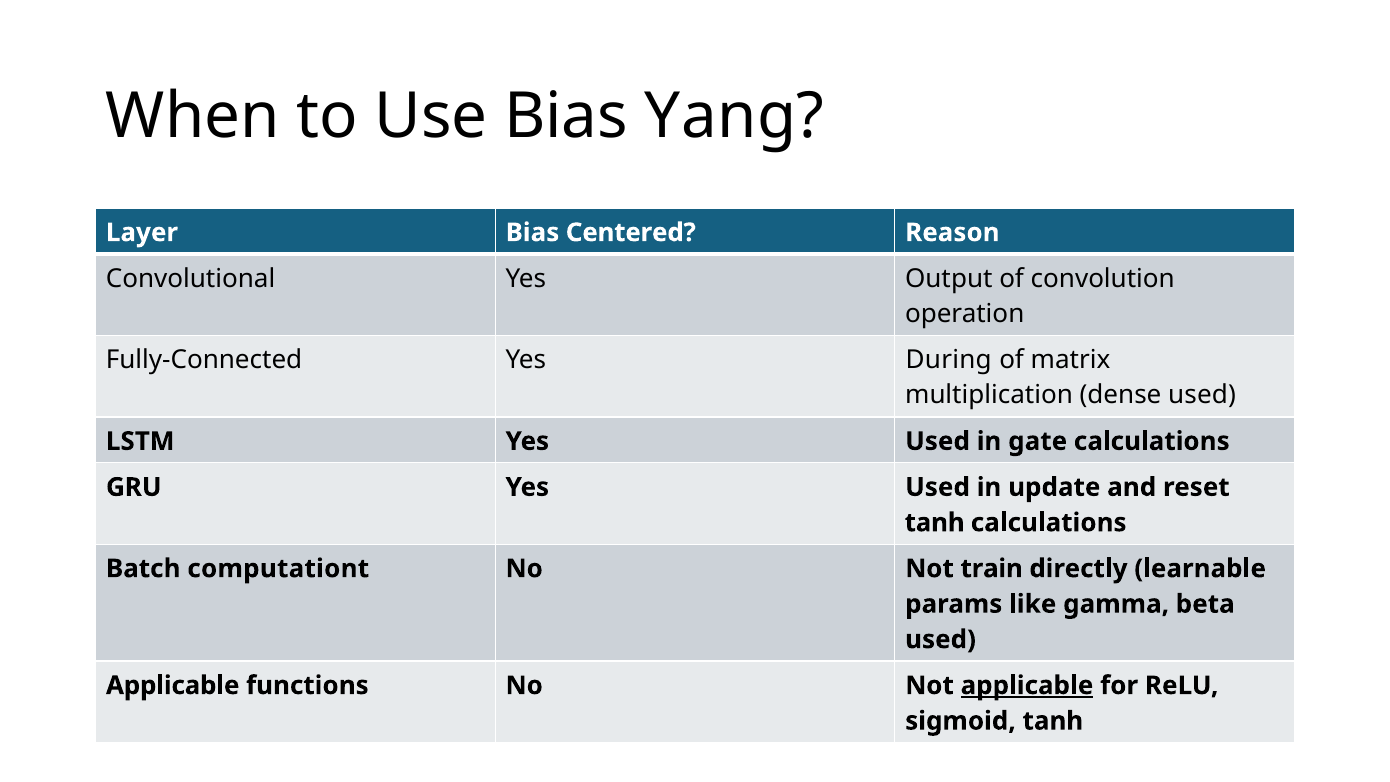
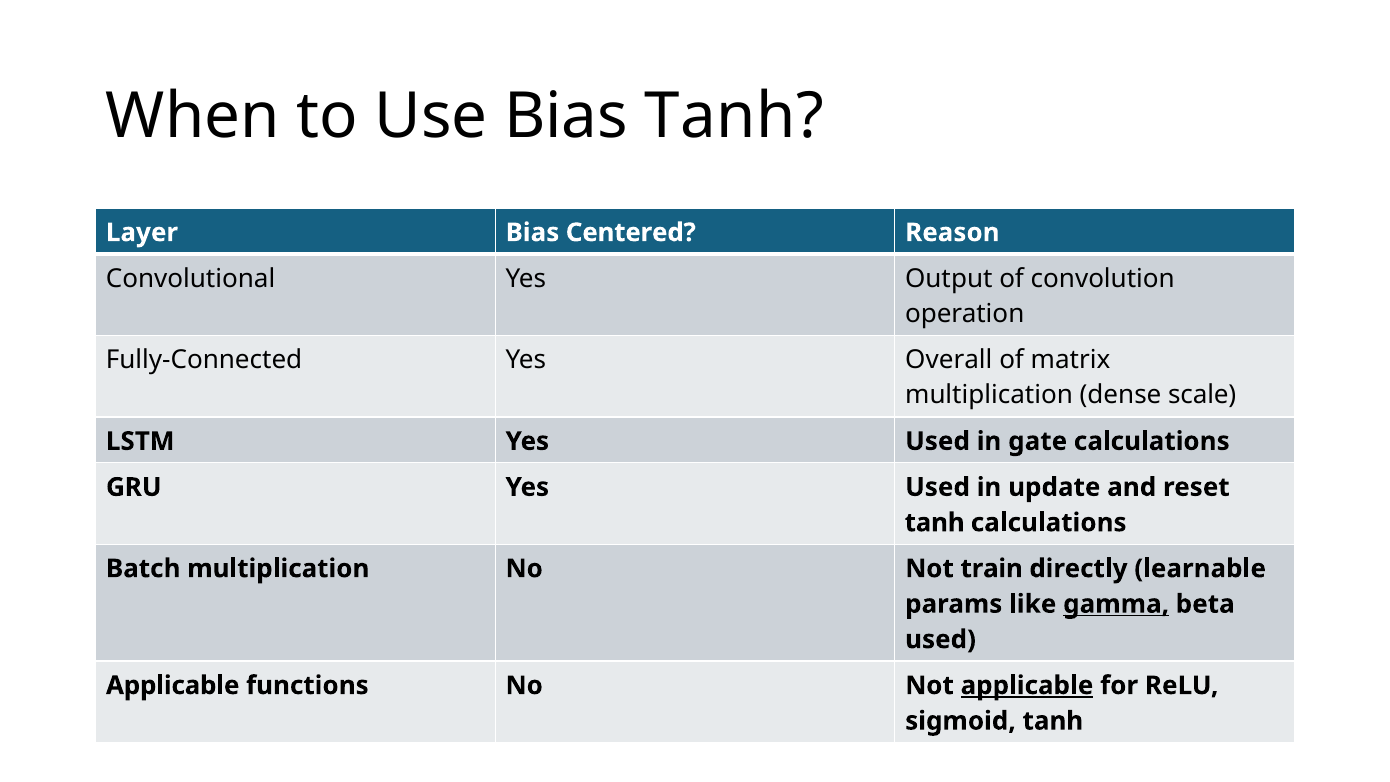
Bias Yang: Yang -> Tanh
During: During -> Overall
dense used: used -> scale
Batch computationt: computationt -> multiplication
gamma underline: none -> present
